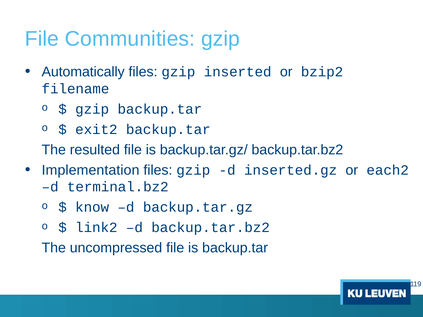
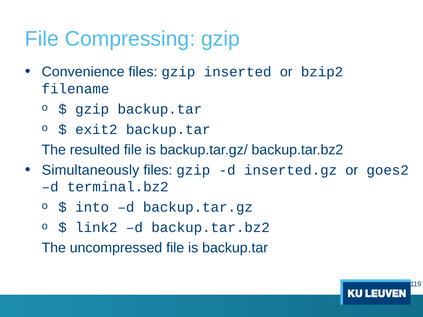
Communities: Communities -> Compressing
Automatically: Automatically -> Convenience
Implementation: Implementation -> Simultaneously
each2: each2 -> goes2
know: know -> into
